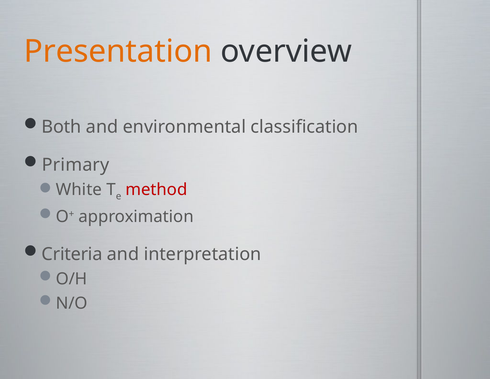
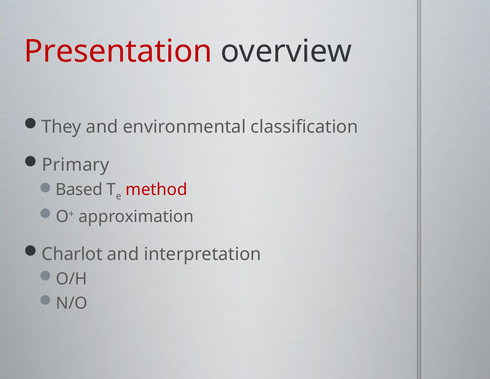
Presentation colour: orange -> red
Both: Both -> They
White: White -> Based
Criteria: Criteria -> Charlot
